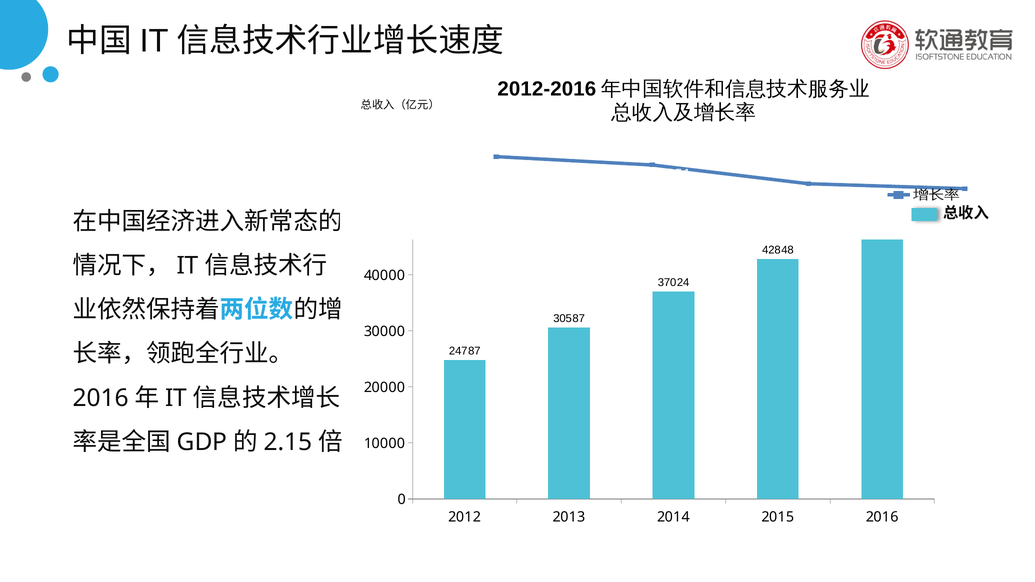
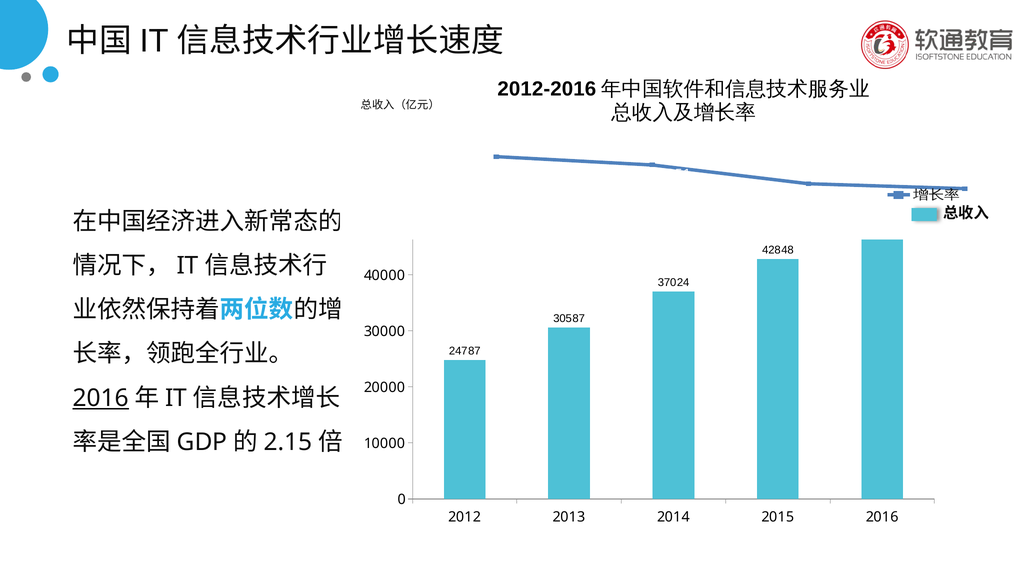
2016 at (101, 398) underline: none -> present
